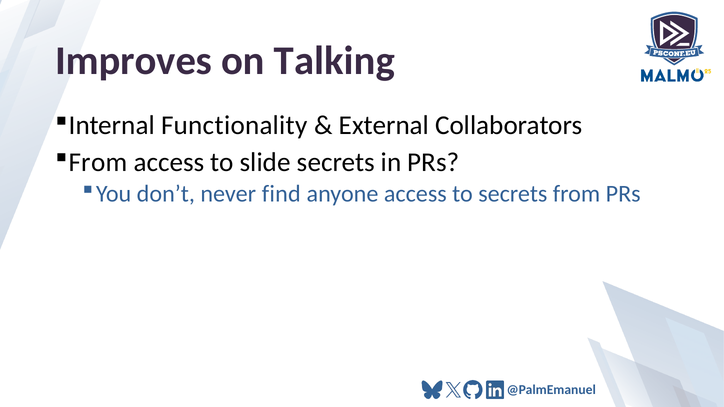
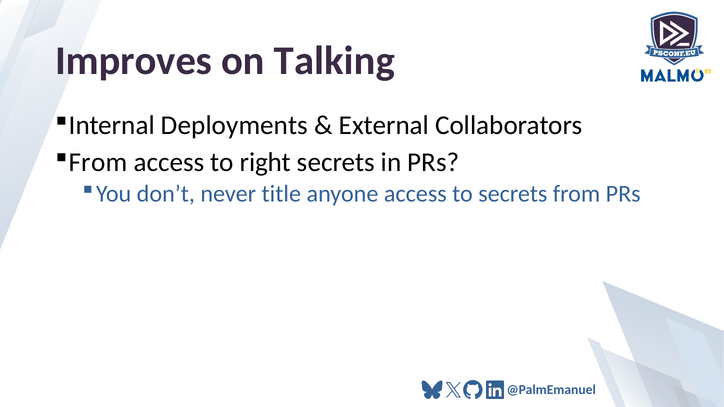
Functionality: Functionality -> Deployments
slide: slide -> right
find: find -> title
